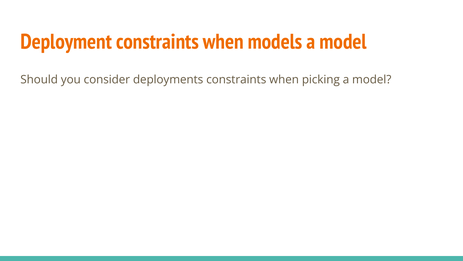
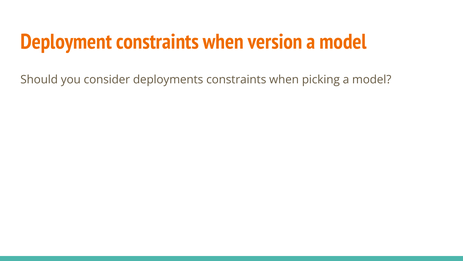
models: models -> version
